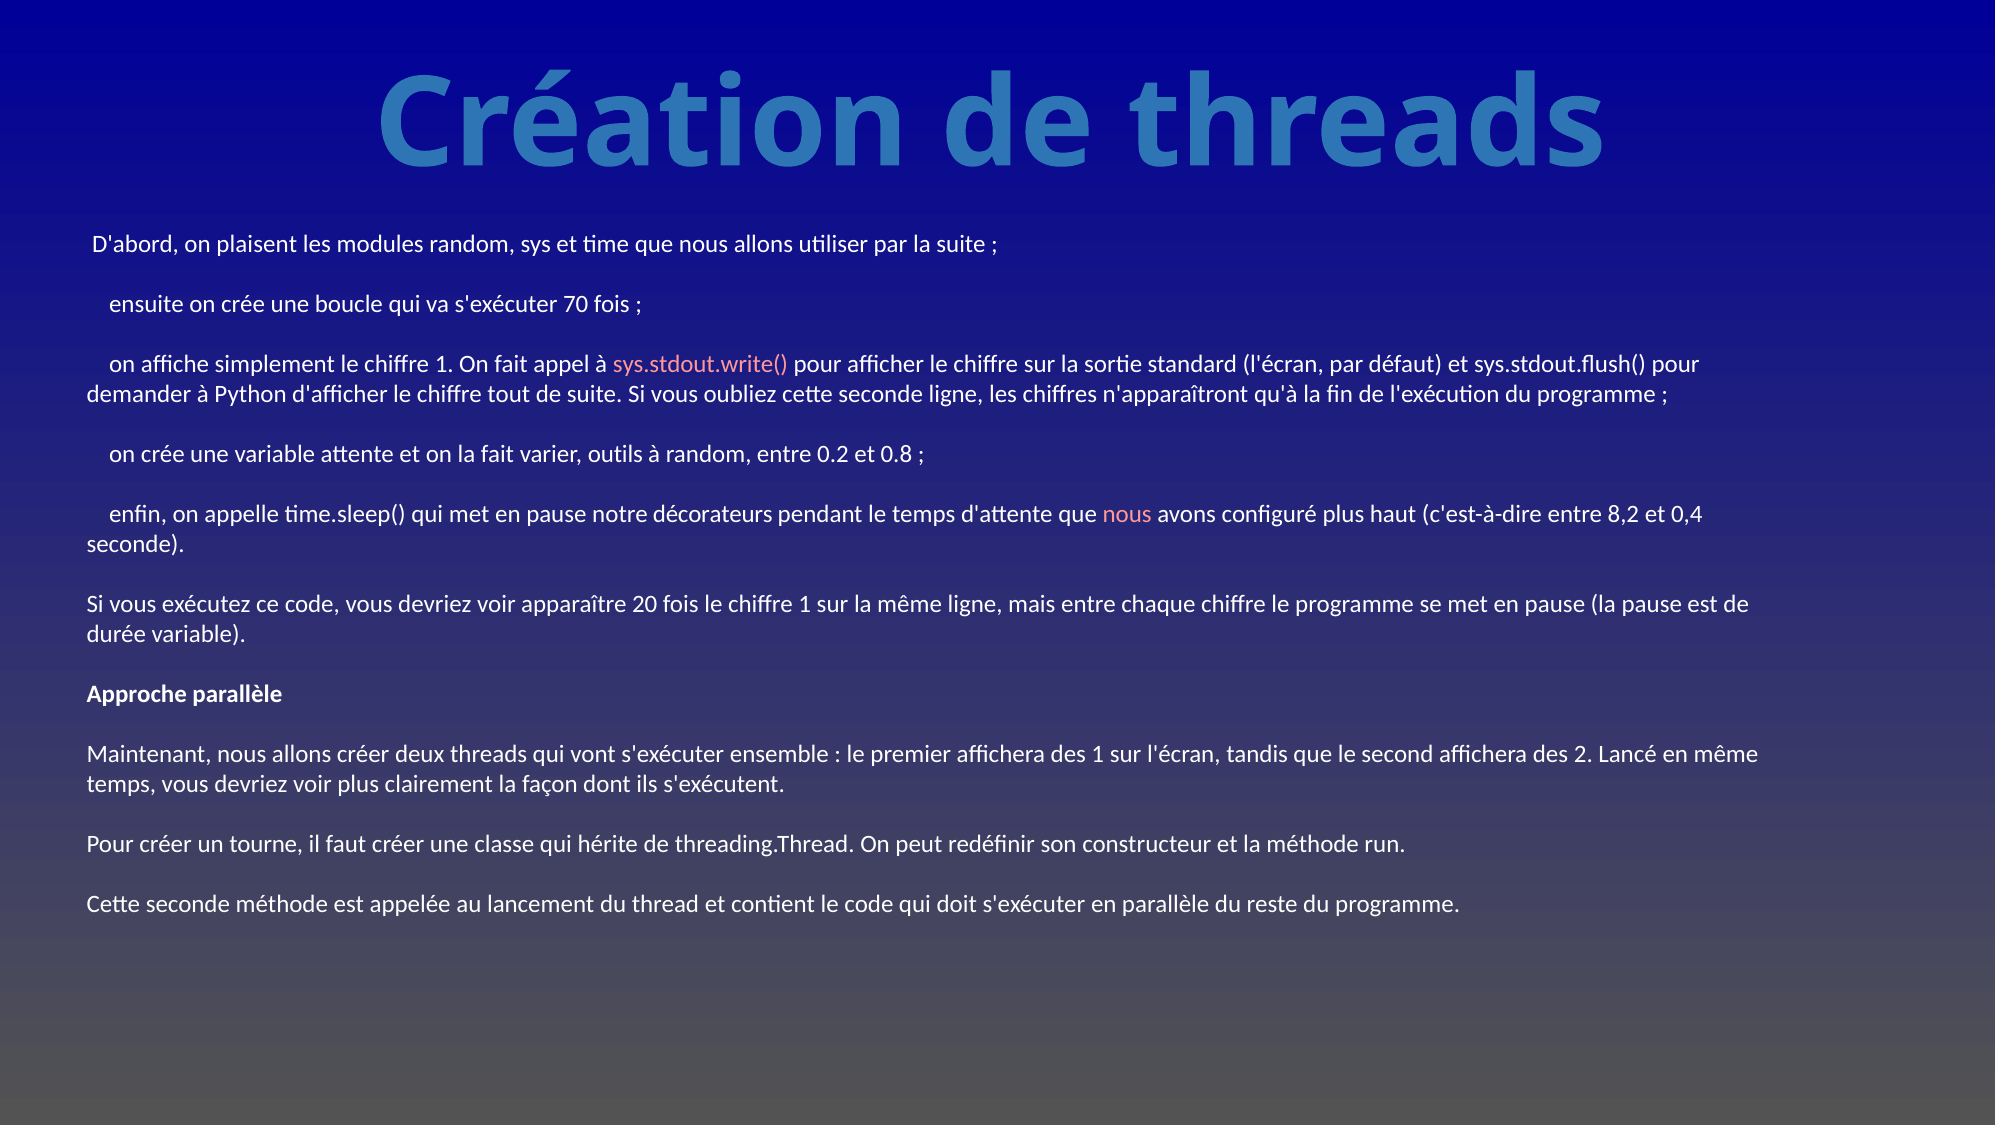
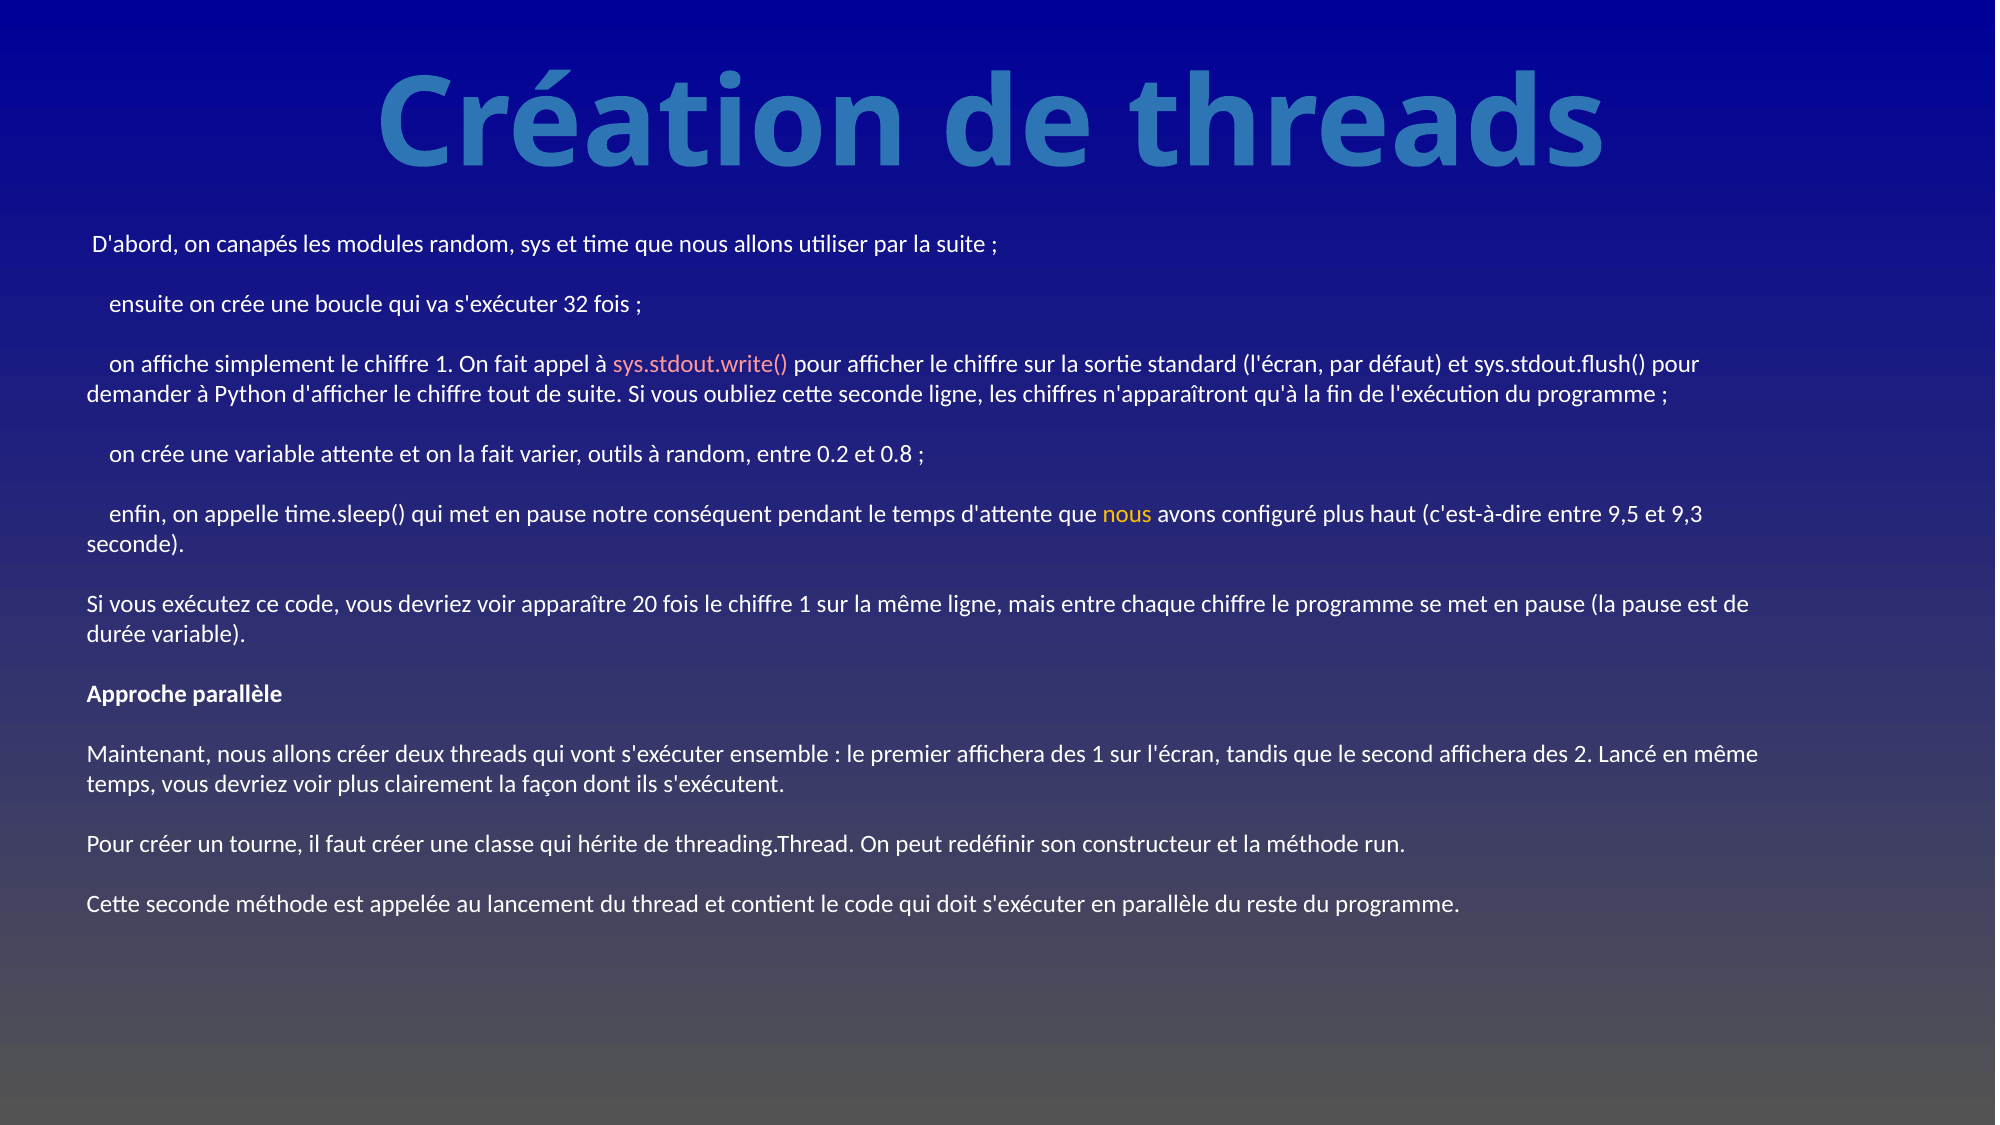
plaisent: plaisent -> canapés
70: 70 -> 32
décorateurs: décorateurs -> conséquent
nous at (1127, 514) colour: pink -> yellow
8,2: 8,2 -> 9,5
0,4: 0,4 -> 9,3
